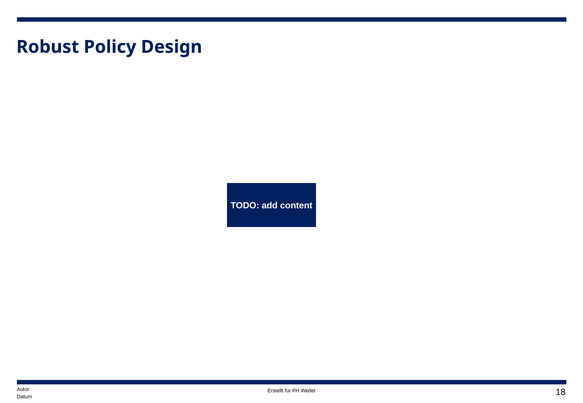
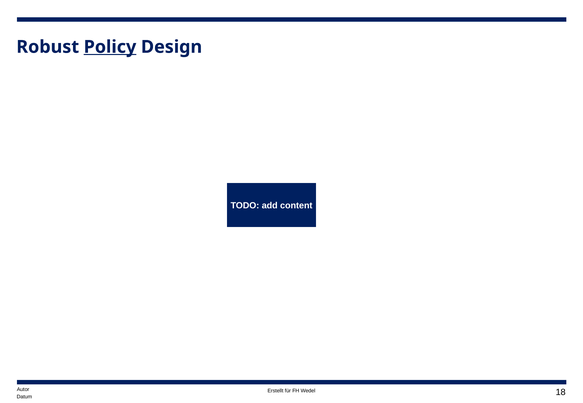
Policy underline: none -> present
